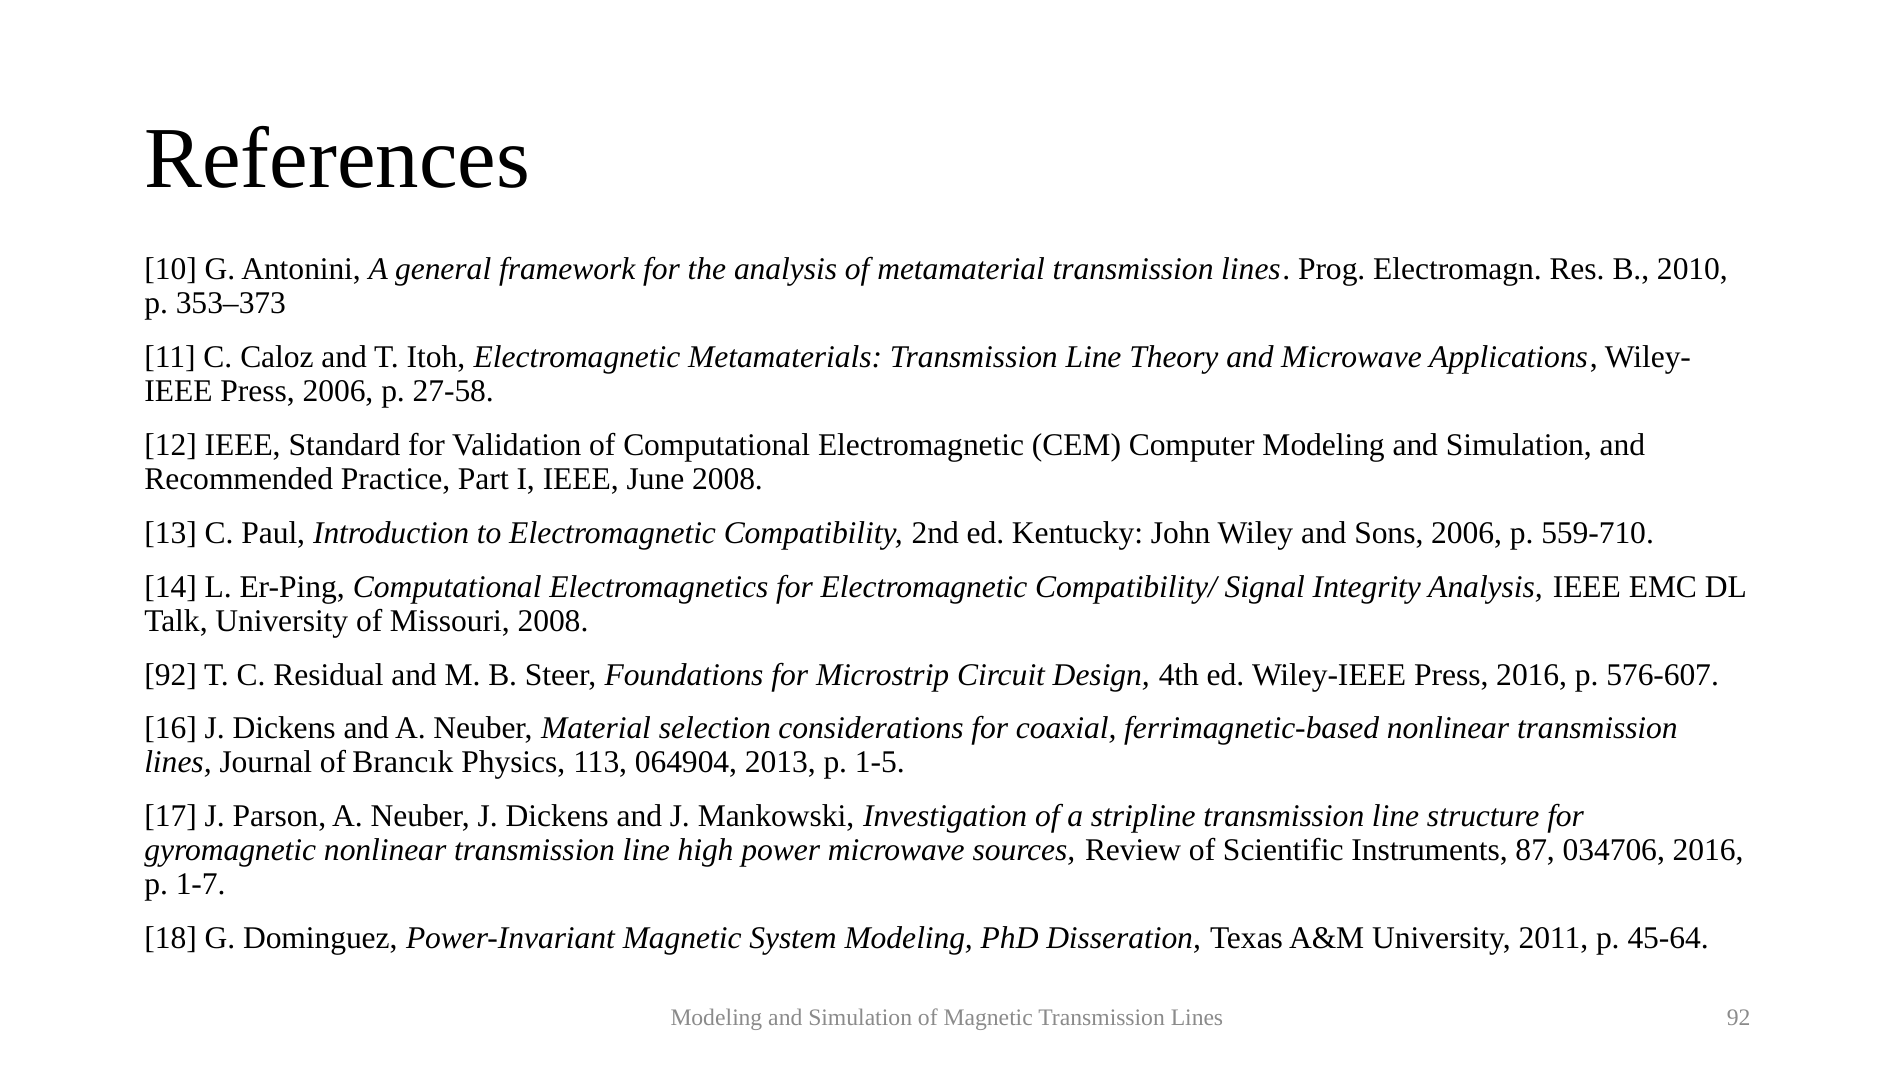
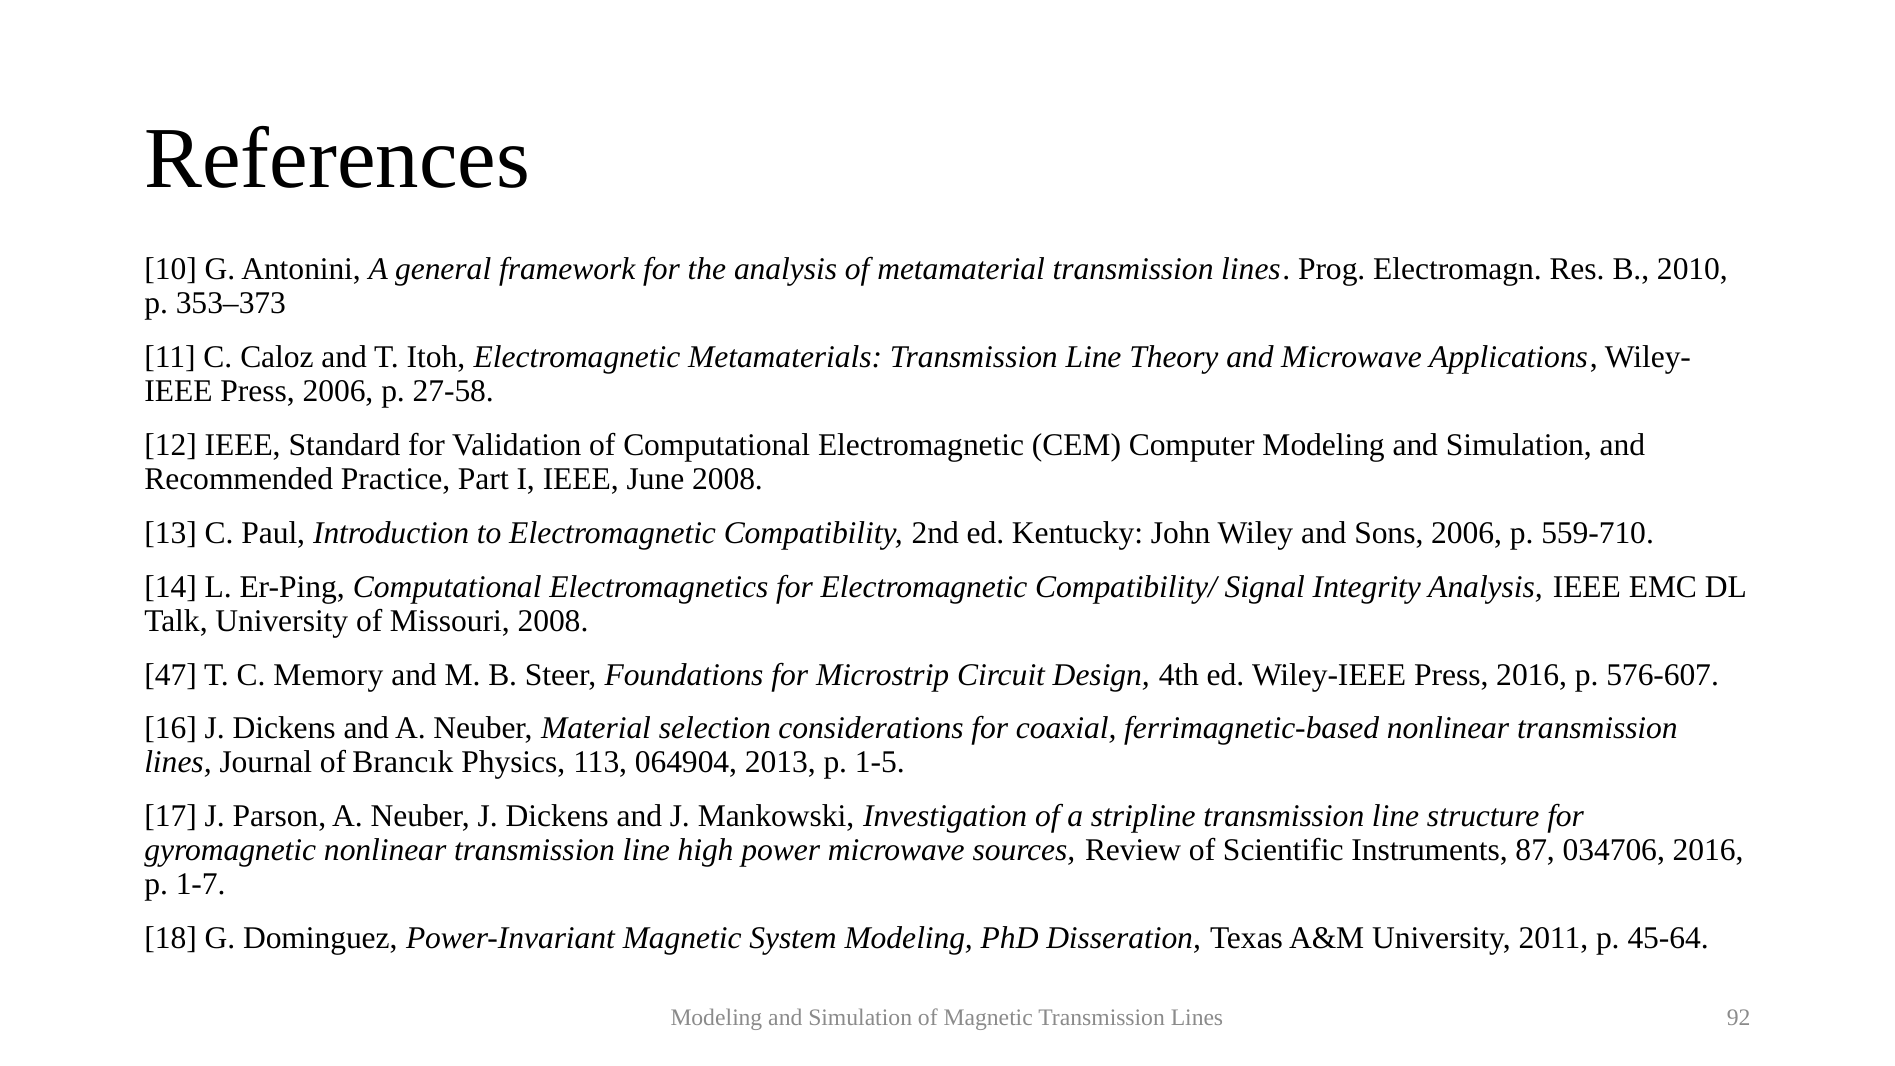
92 at (171, 675): 92 -> 47
Residual: Residual -> Memory
